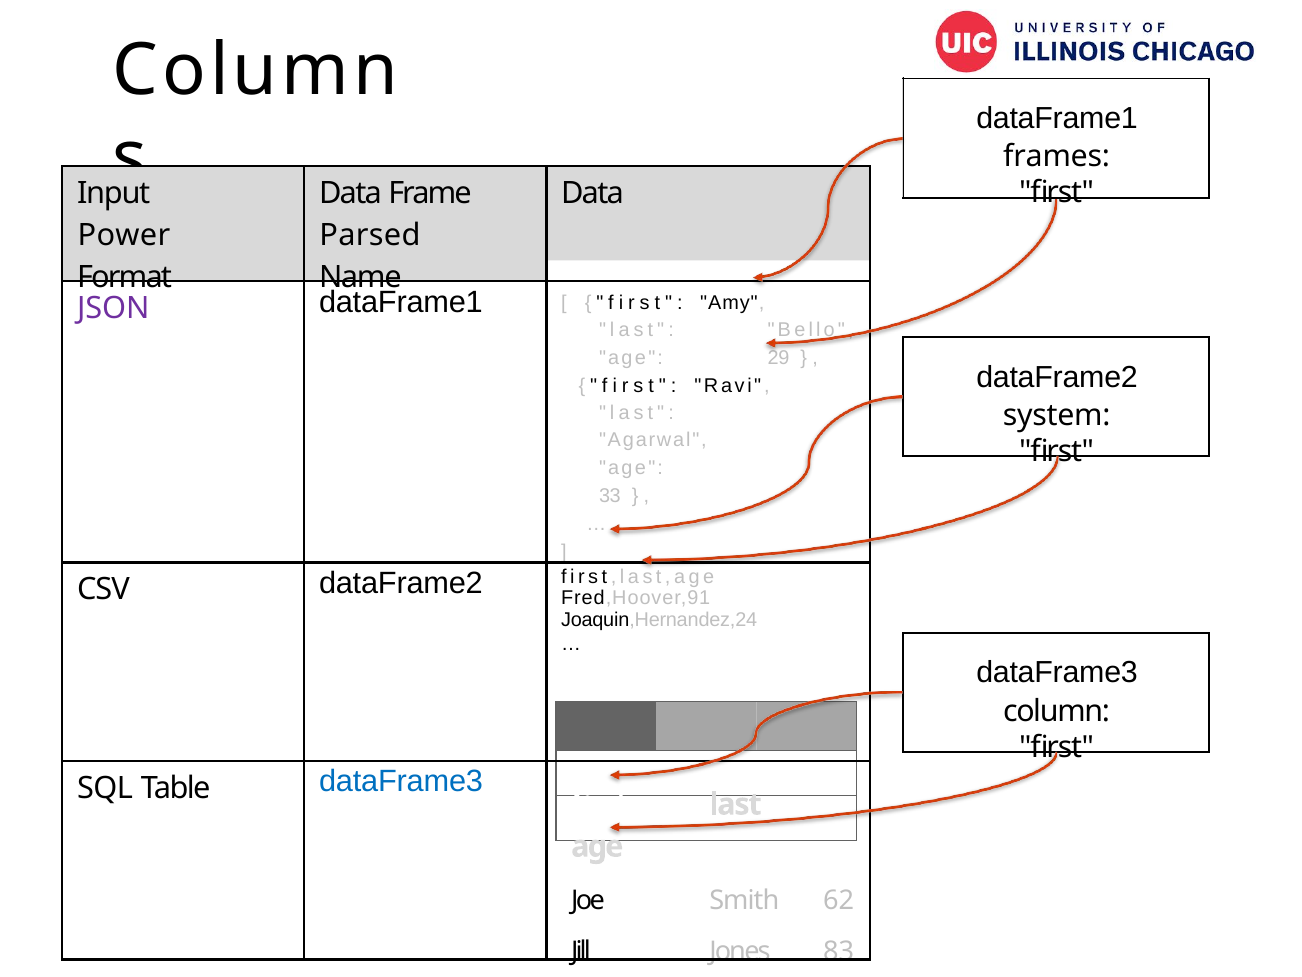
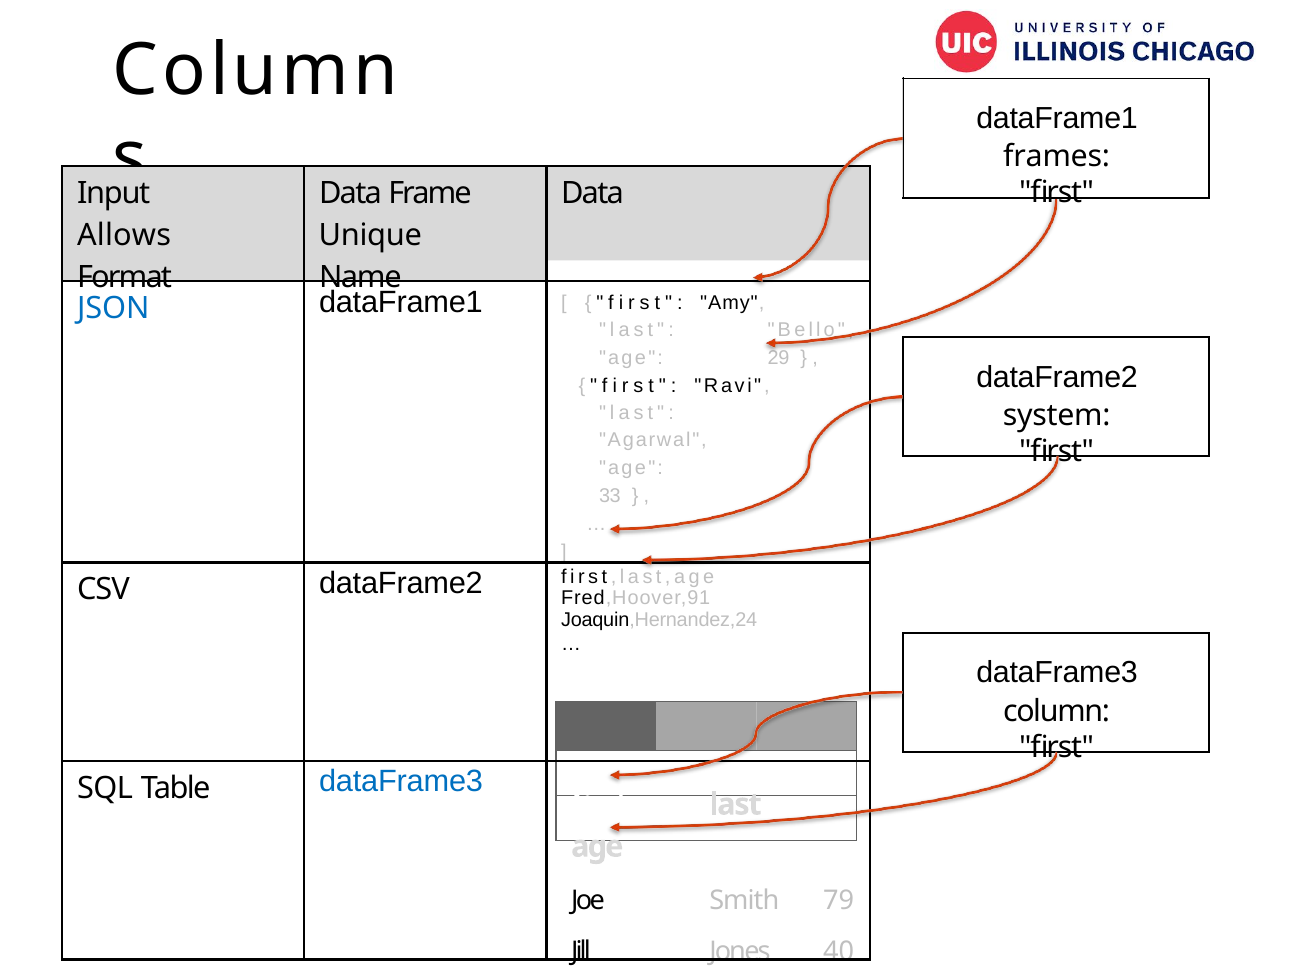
Power: Power -> Allows
Parsed: Parsed -> Unique
JSON colour: purple -> blue
62: 62 -> 79
83: 83 -> 40
